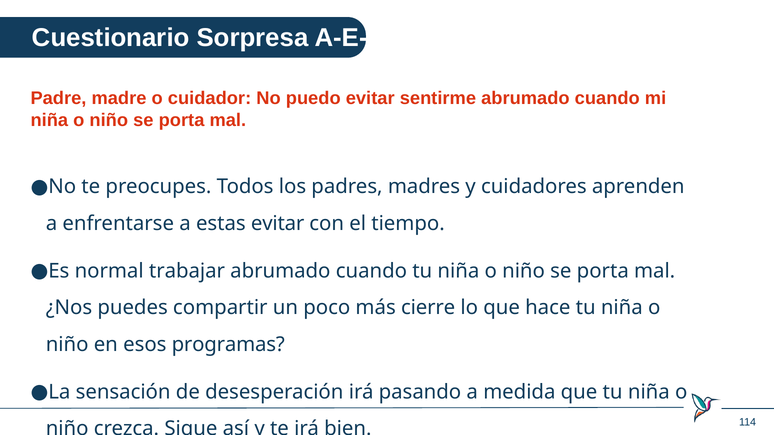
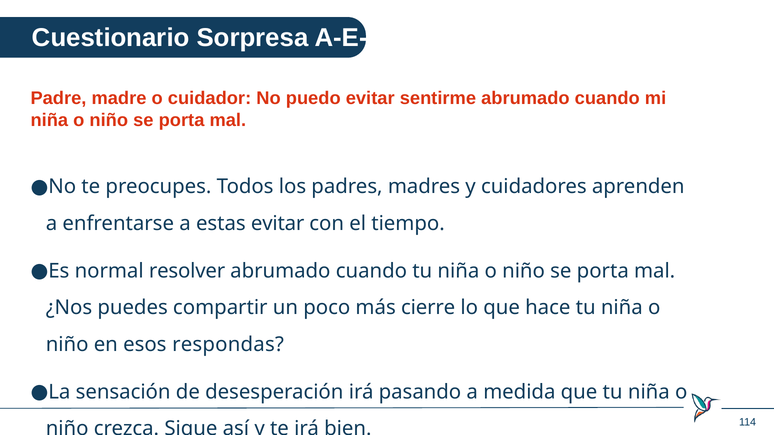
trabajar: trabajar -> resolver
programas: programas -> respondas
